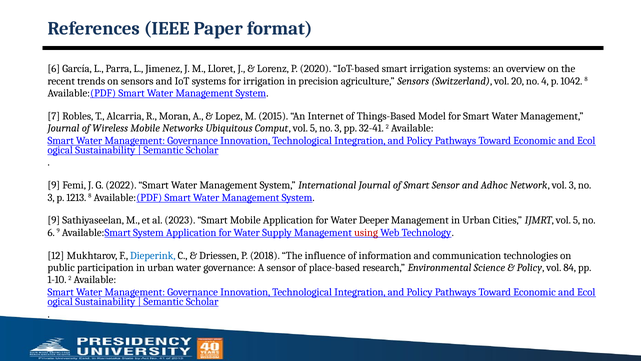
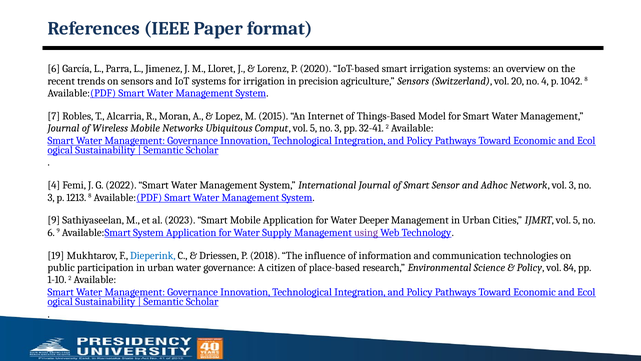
9 at (54, 185): 9 -> 4
using colour: red -> purple
12: 12 -> 19
A sensor: sensor -> citizen
